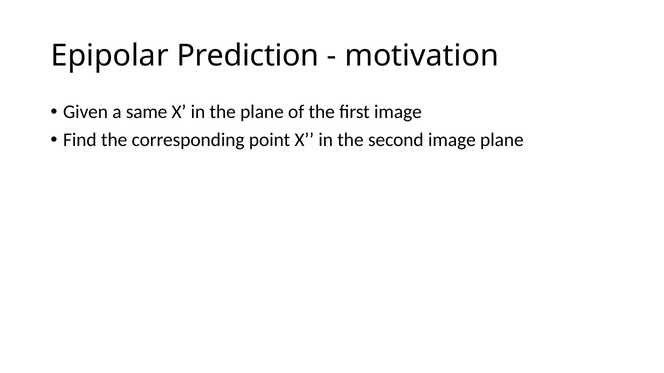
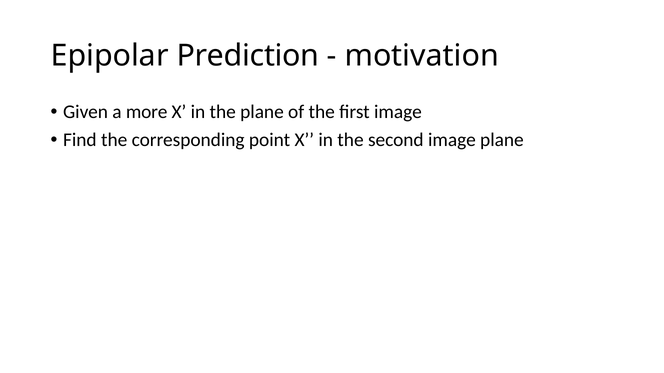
same: same -> more
